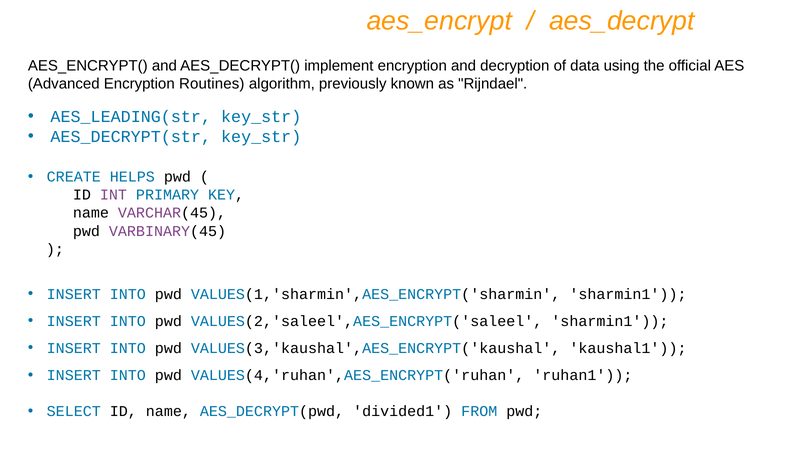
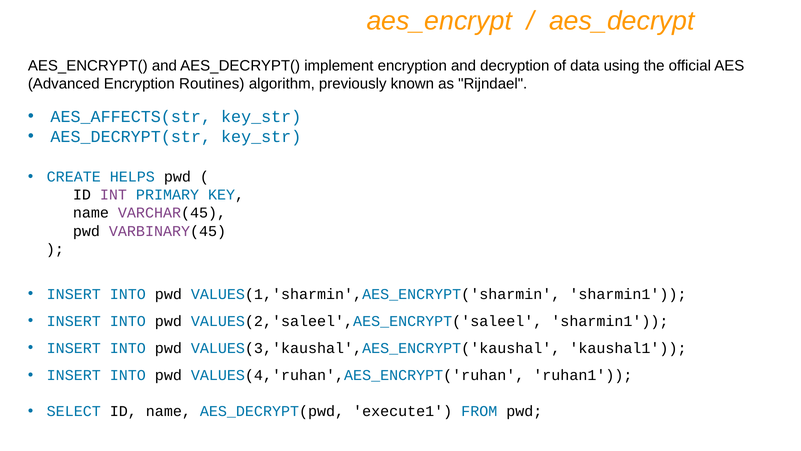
AES_LEADING(str: AES_LEADING(str -> AES_AFFECTS(str
divided1: divided1 -> execute1
